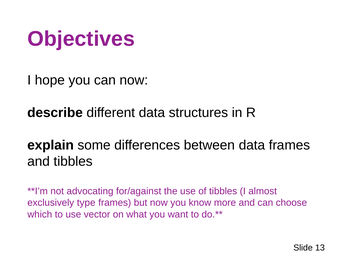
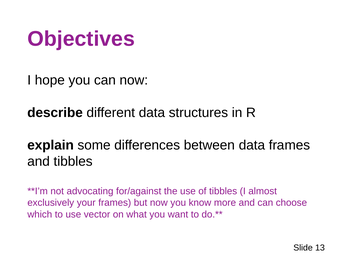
type: type -> your
